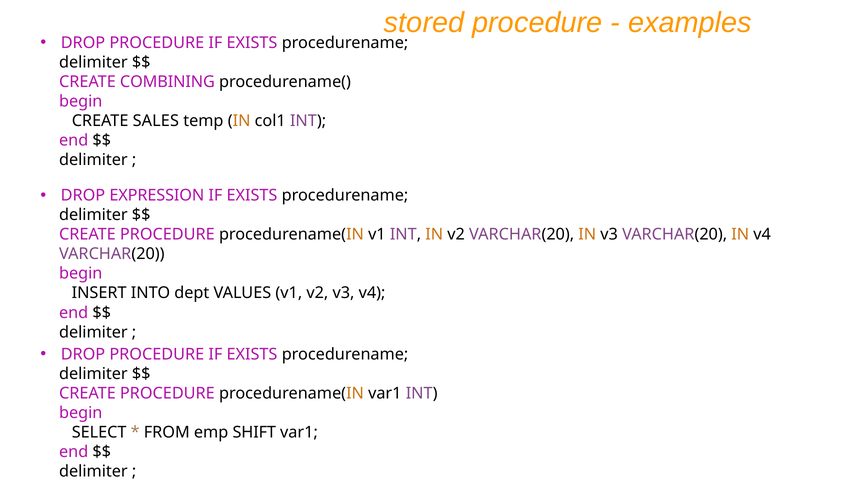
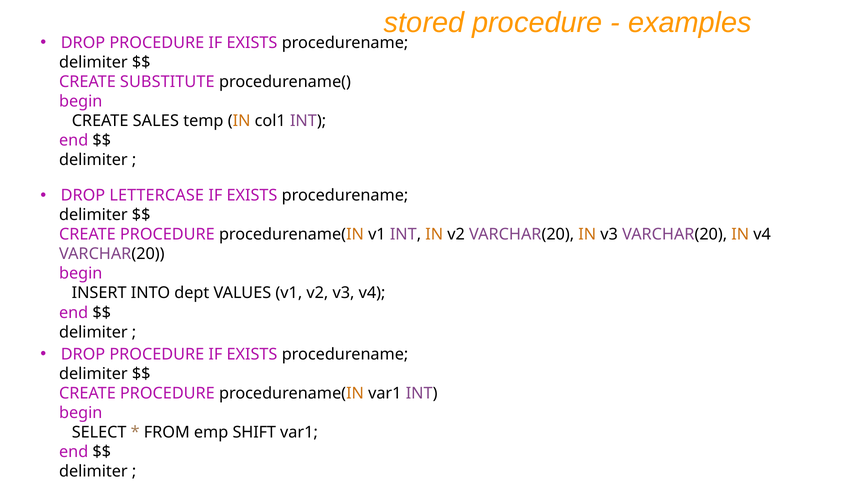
COMBINING: COMBINING -> SUBSTITUTE
EXPRESSION: EXPRESSION -> LETTERCASE
